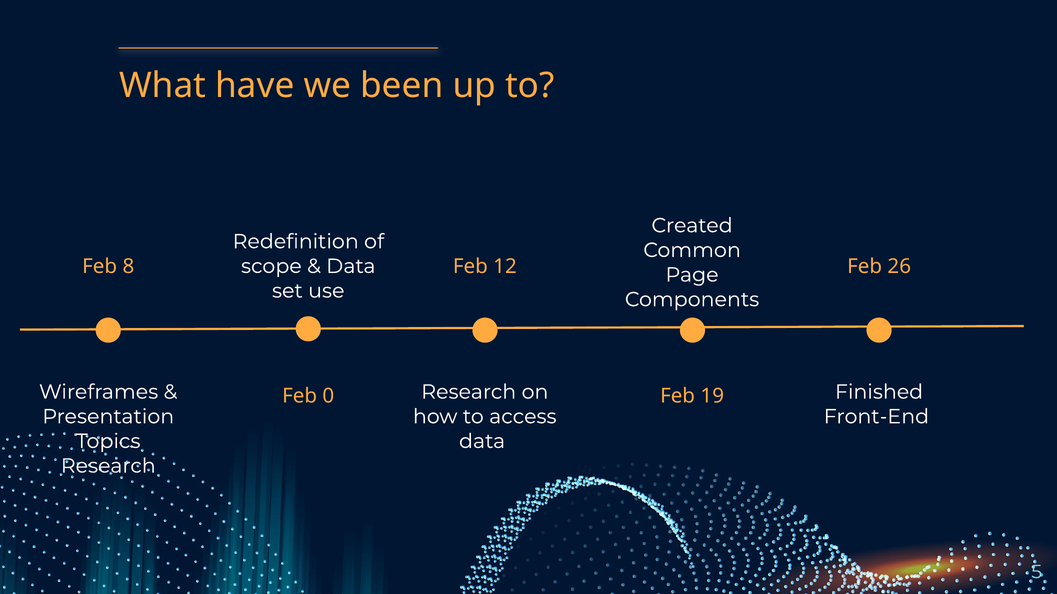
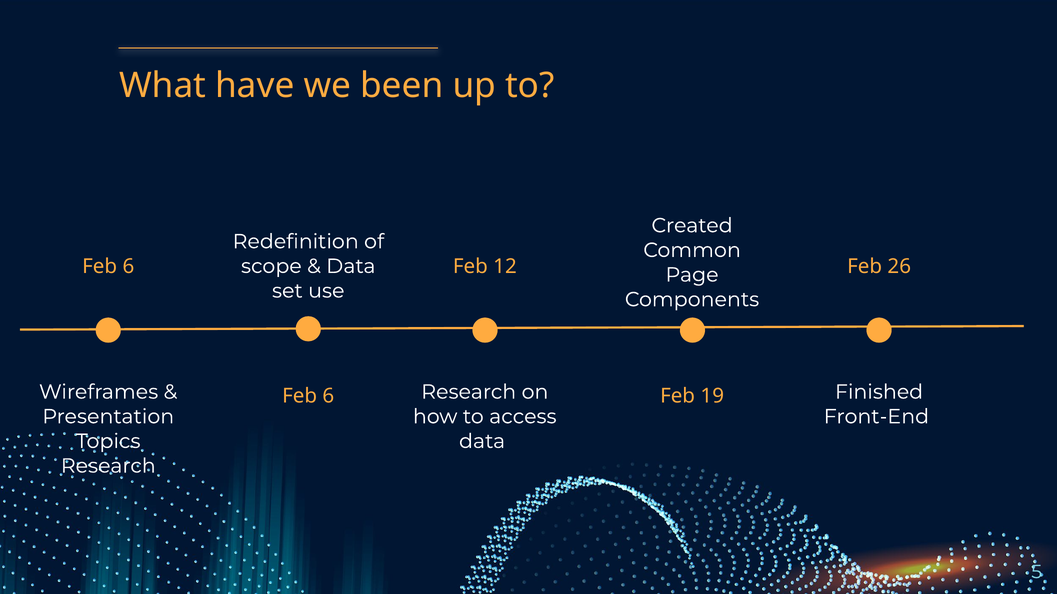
8 at (128, 267): 8 -> 6
0 at (328, 396): 0 -> 6
